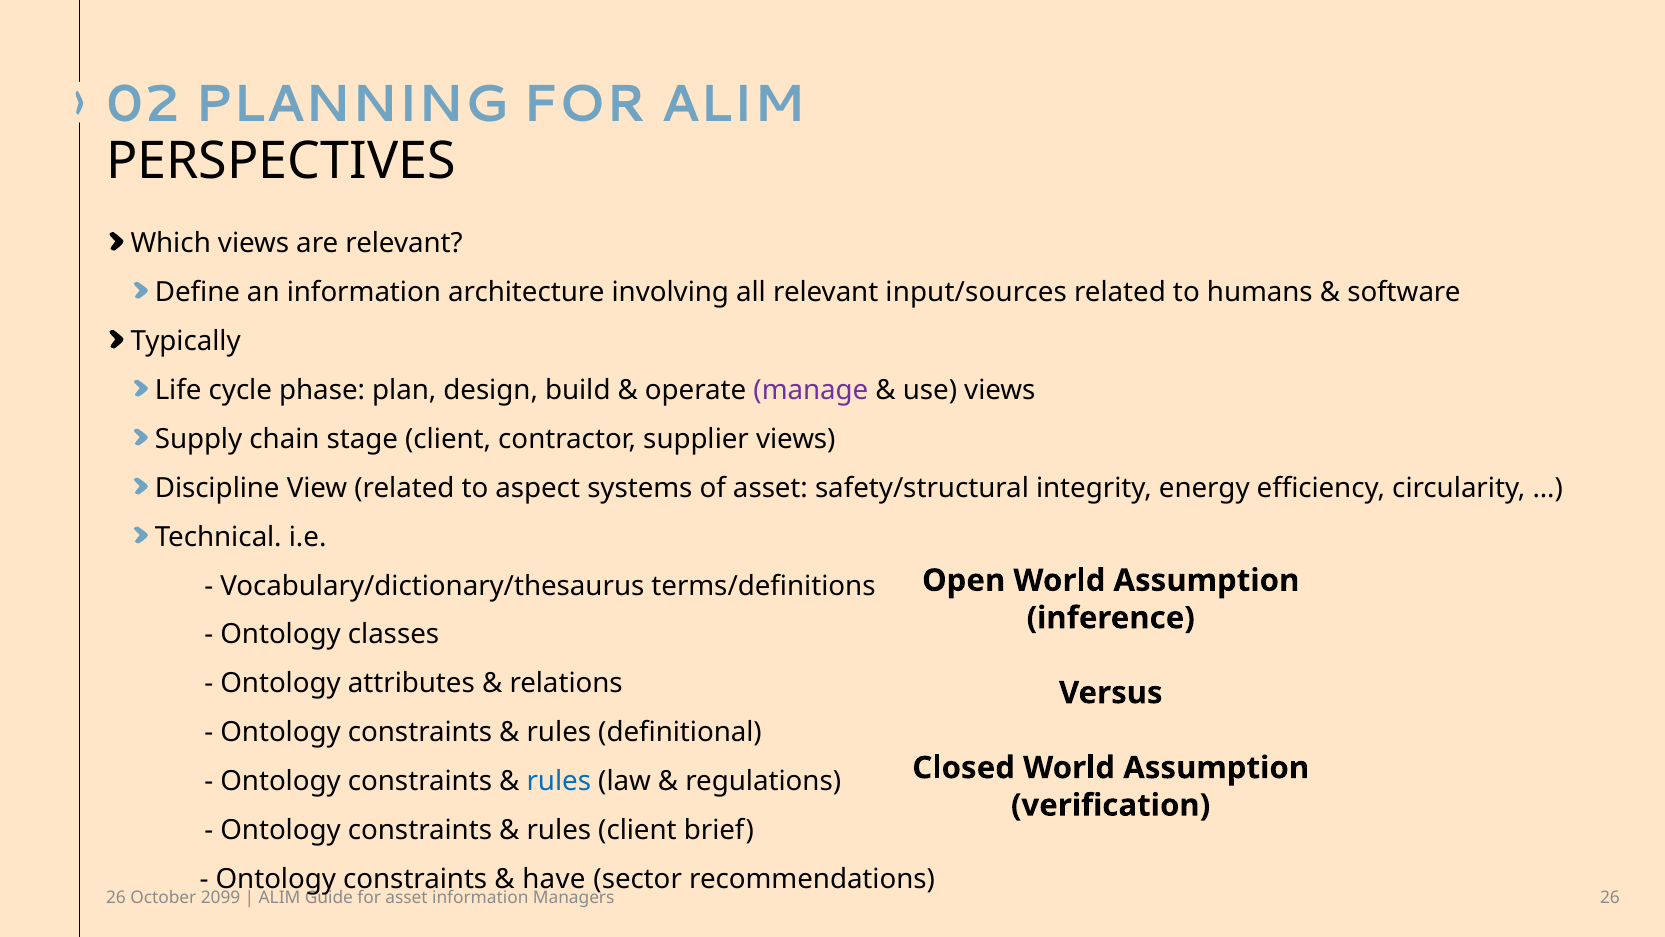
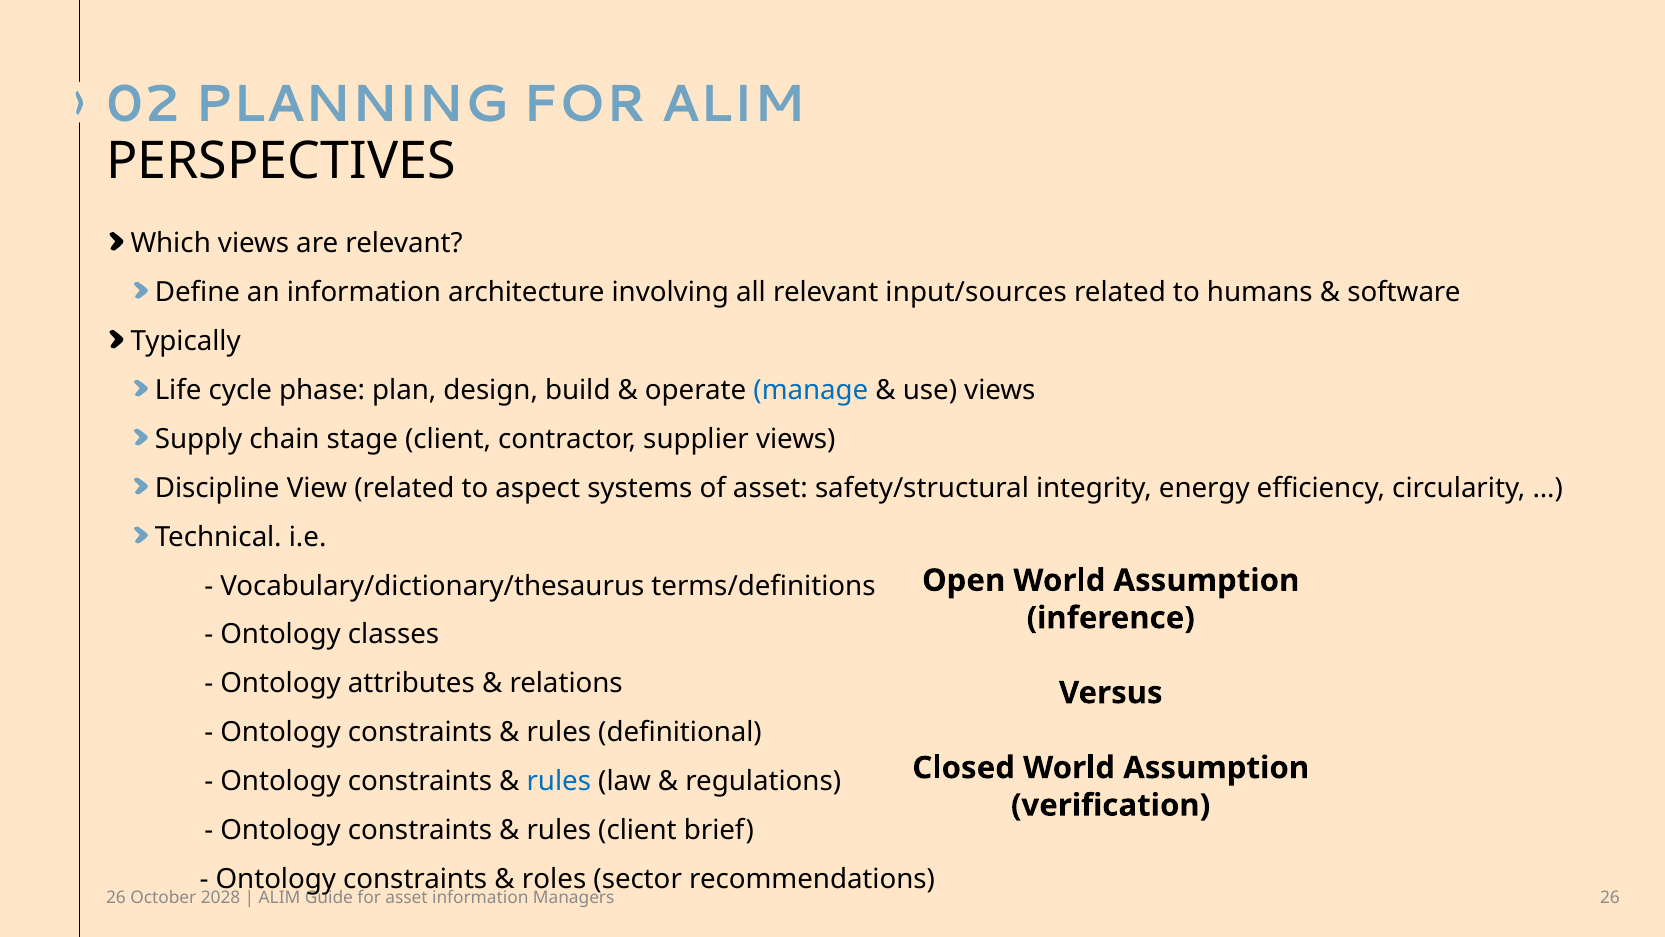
manage colour: purple -> blue
have: have -> roles
2099: 2099 -> 2028
